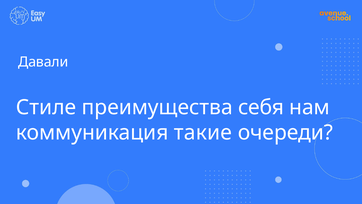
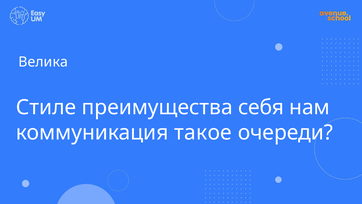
Давали: Давали -> Велика
такие: такие -> такое
